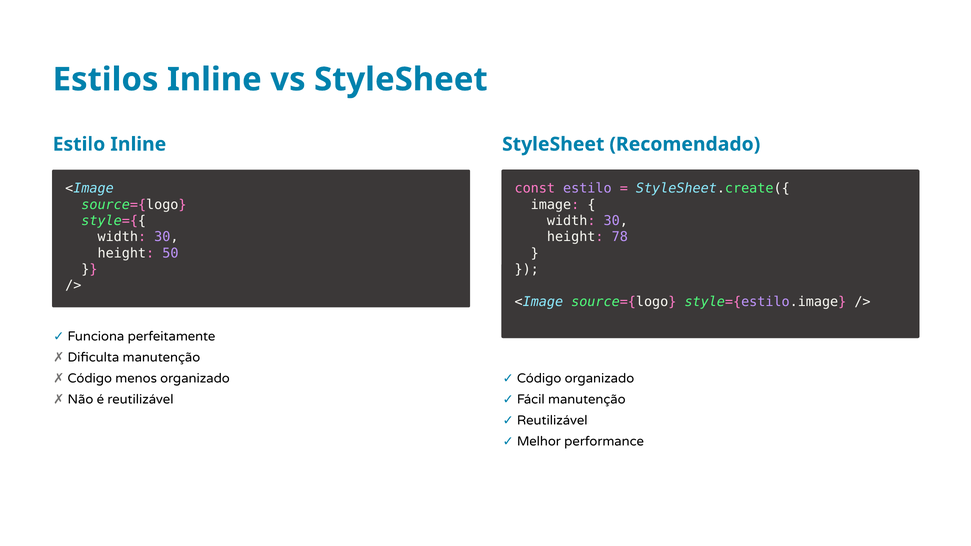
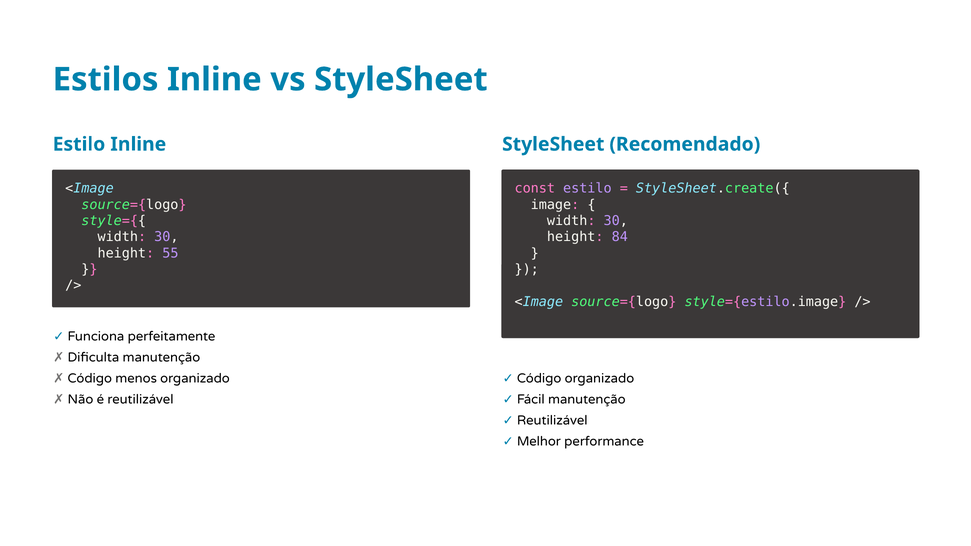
78: 78 -> 84
50: 50 -> 55
